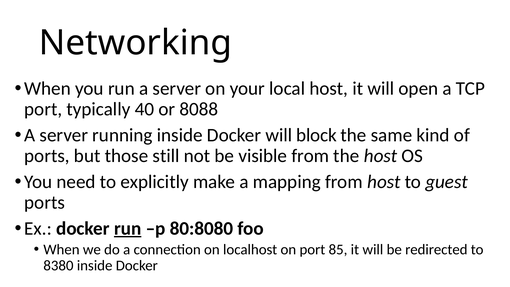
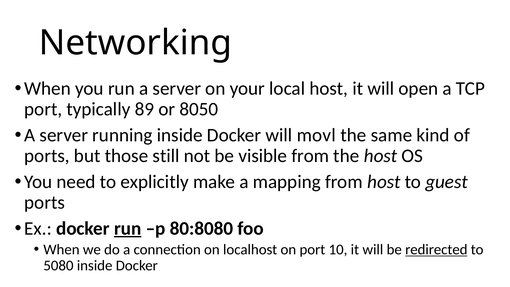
40: 40 -> 89
8088: 8088 -> 8050
block: block -> movl
85: 85 -> 10
redirected underline: none -> present
8380: 8380 -> 5080
